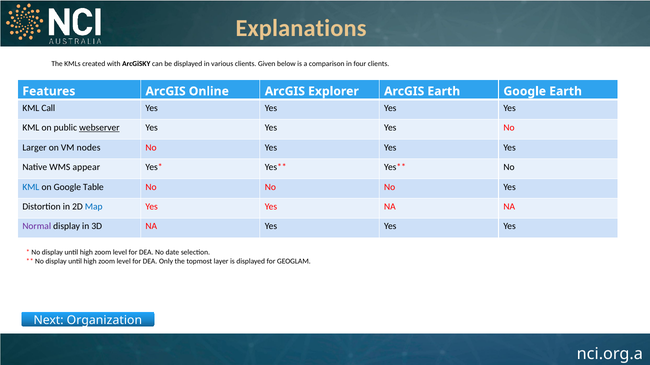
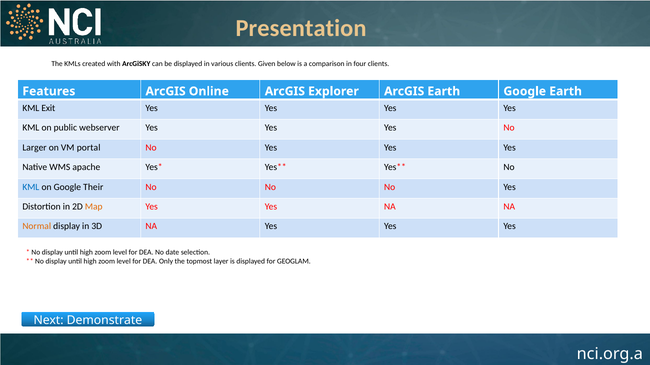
Explanations: Explanations -> Presentation
Call: Call -> Exit
webserver underline: present -> none
nodes: nodes -> portal
appear: appear -> apache
Table: Table -> Their
Map colour: blue -> orange
Normal colour: purple -> orange
Organization: Organization -> Demonstrate
